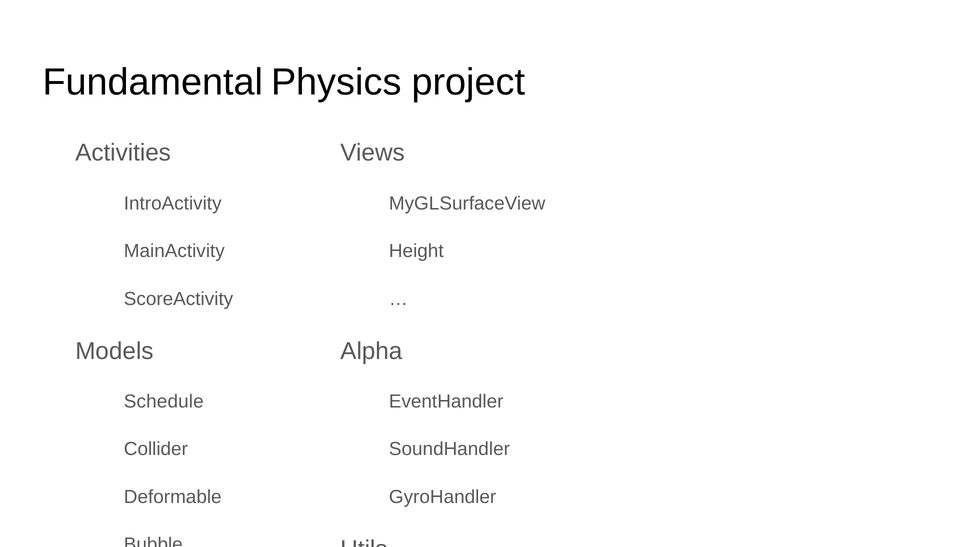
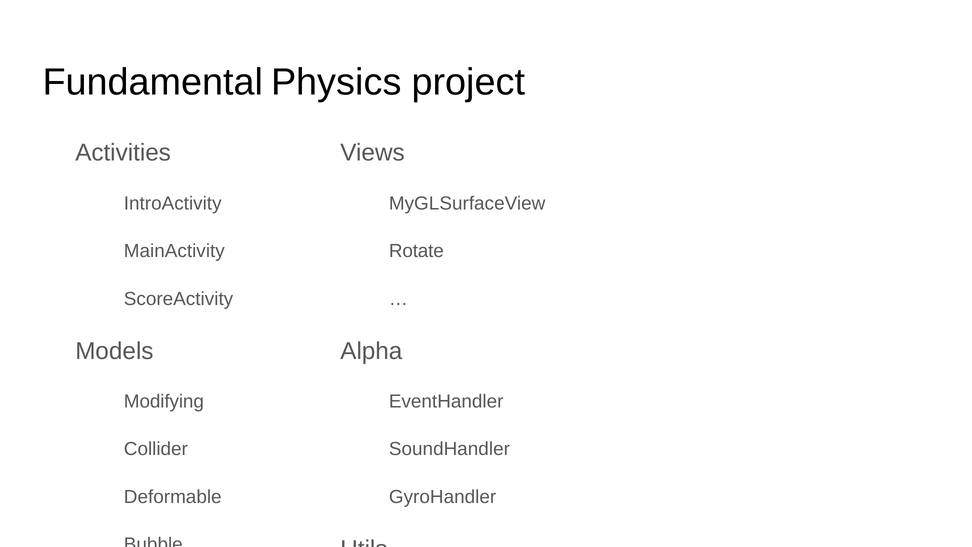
Height: Height -> Rotate
Schedule: Schedule -> Modifying
